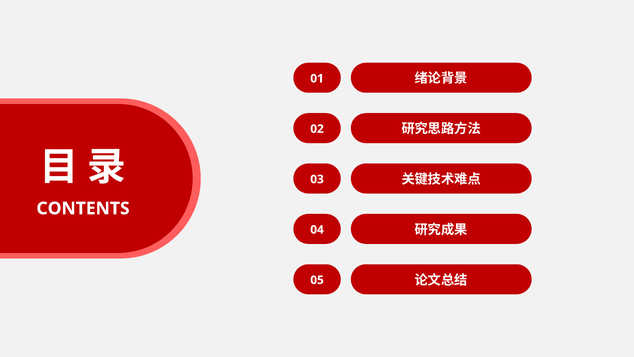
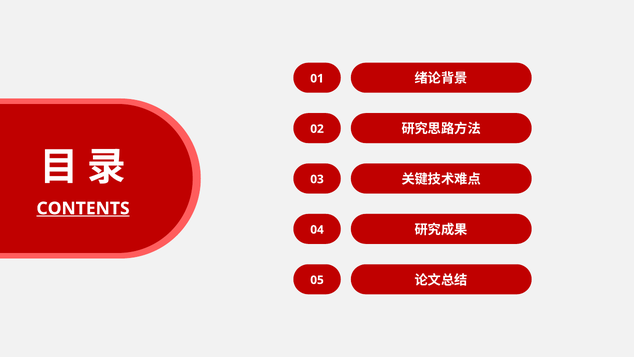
CONTENTS underline: none -> present
